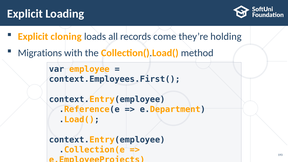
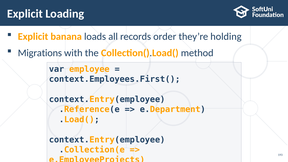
cloning: cloning -> banana
come: come -> order
